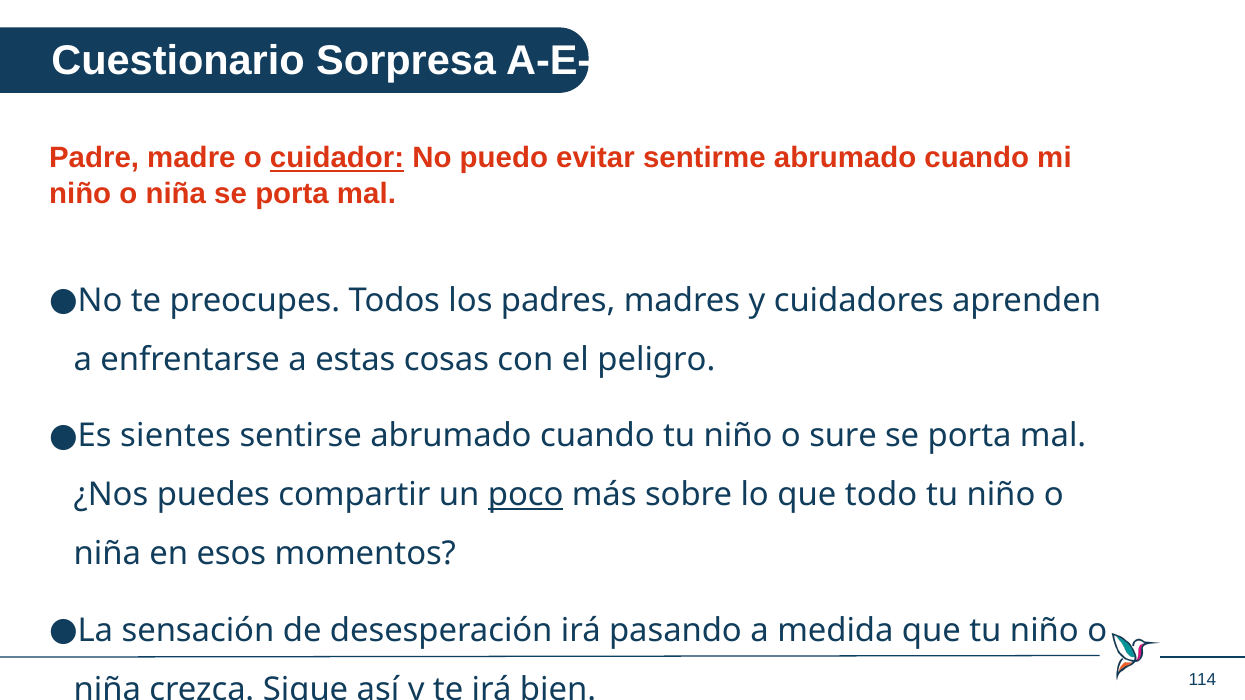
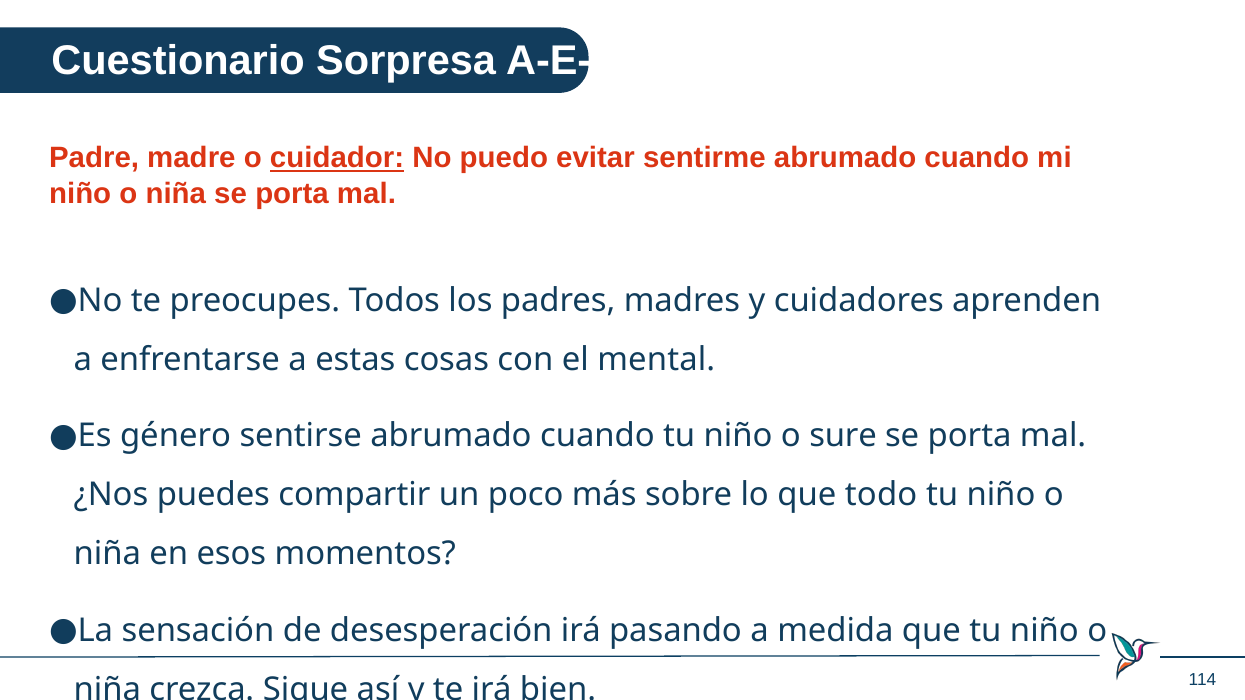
peligro: peligro -> mental
sientes: sientes -> género
poco underline: present -> none
